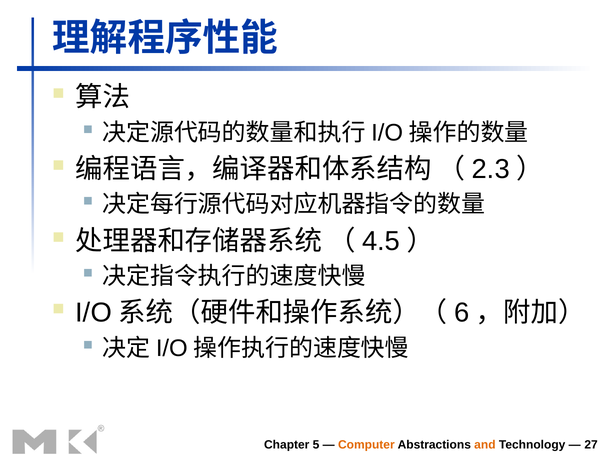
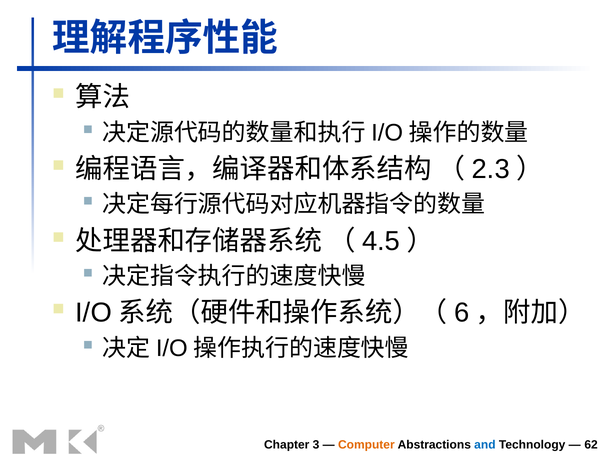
5: 5 -> 3
and colour: orange -> blue
27: 27 -> 62
